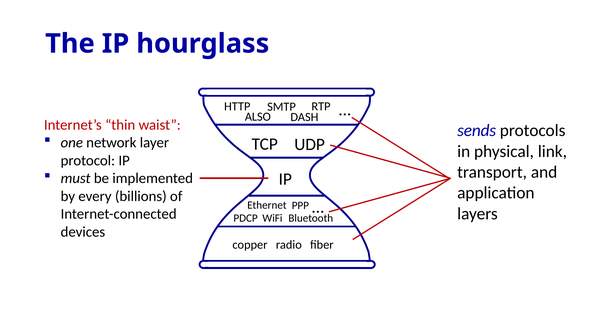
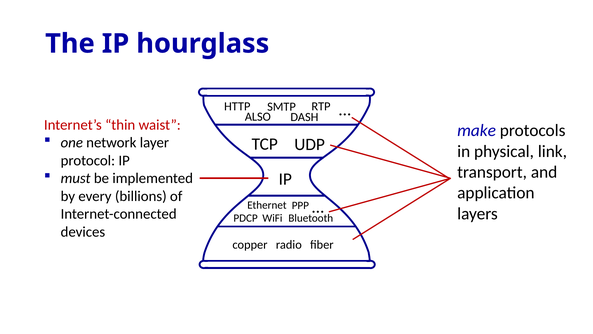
sends: sends -> make
